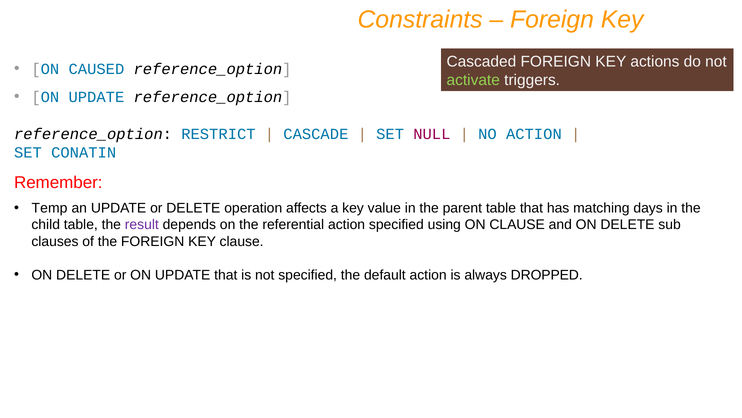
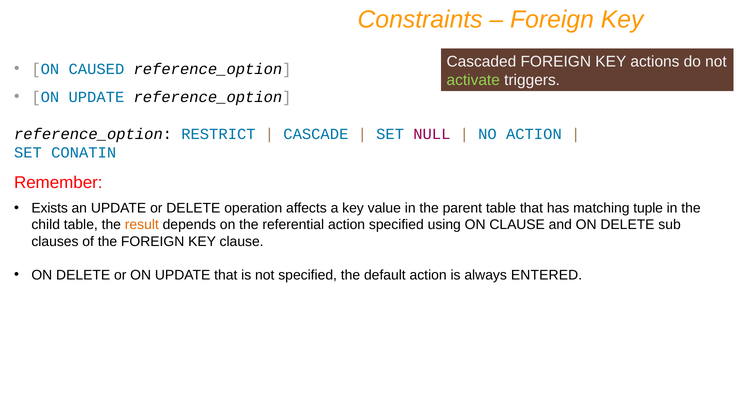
Temp: Temp -> Exists
days: days -> tuple
result colour: purple -> orange
DROPPED: DROPPED -> ENTERED
